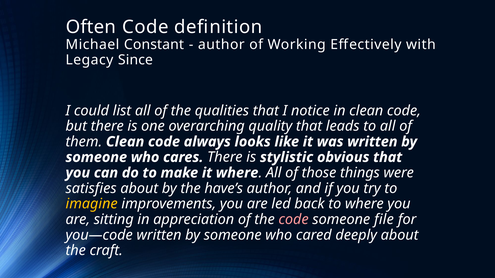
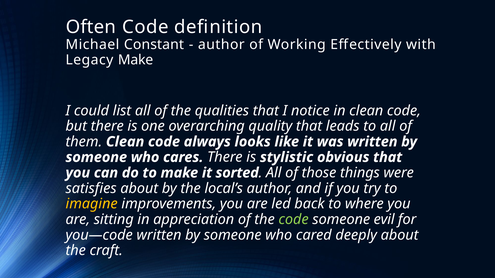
Legacy Since: Since -> Make
it where: where -> sorted
have’s: have’s -> local’s
code at (294, 220) colour: pink -> light green
file: file -> evil
